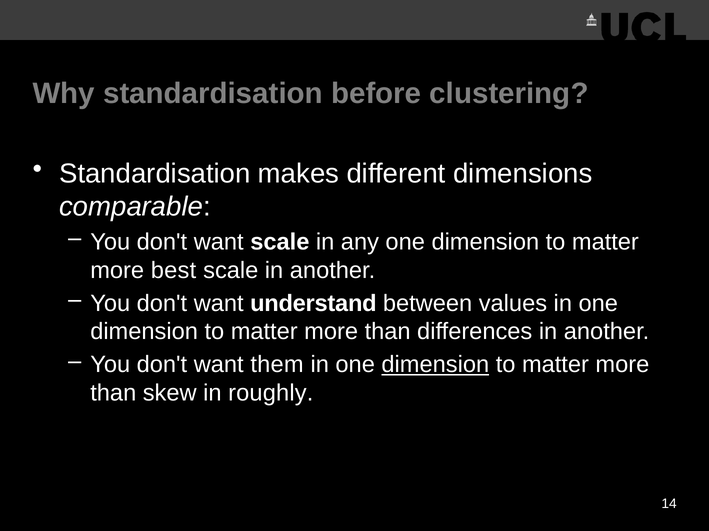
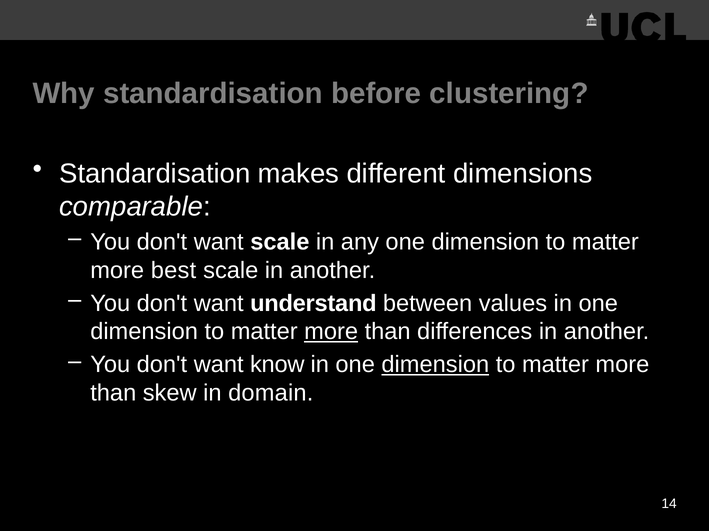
more at (331, 332) underline: none -> present
them: them -> know
roughly: roughly -> domain
